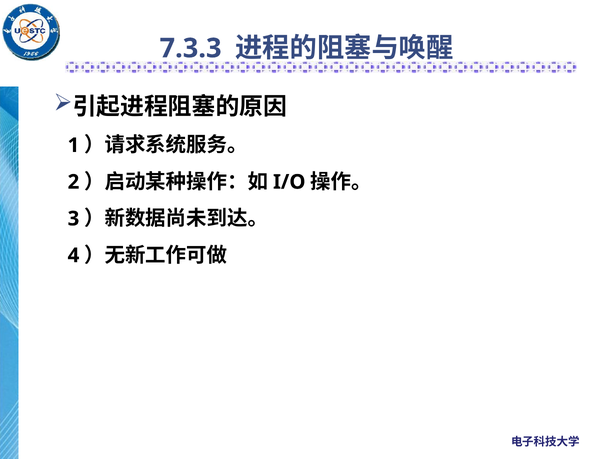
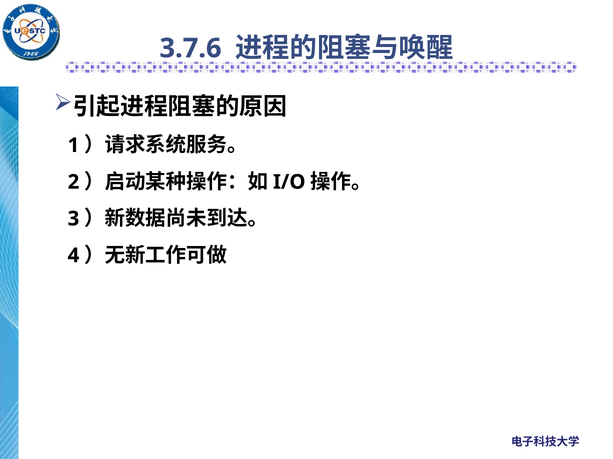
7.3.3: 7.3.3 -> 3.7.6
